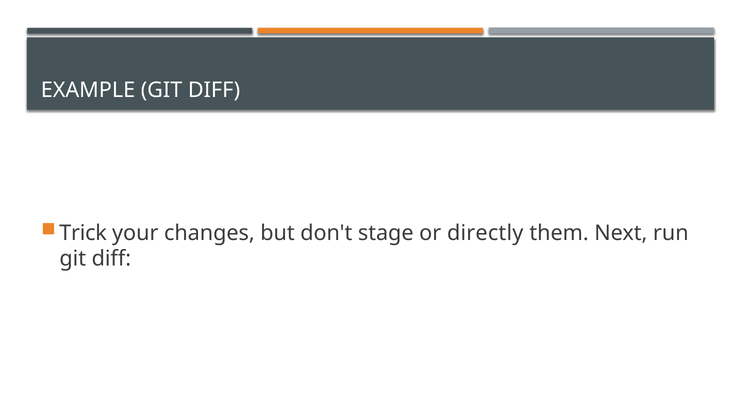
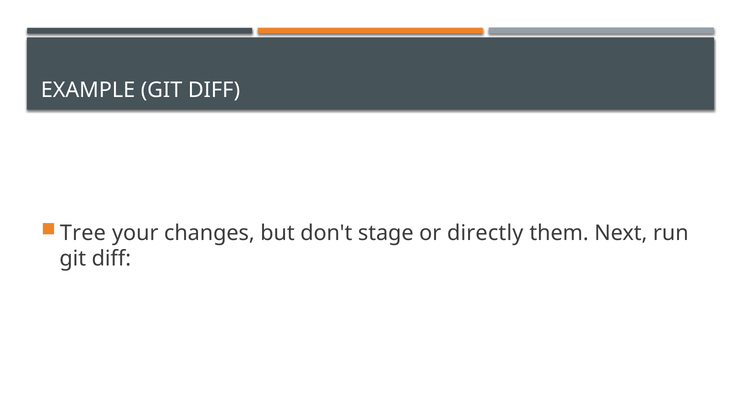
Trick: Trick -> Tree
